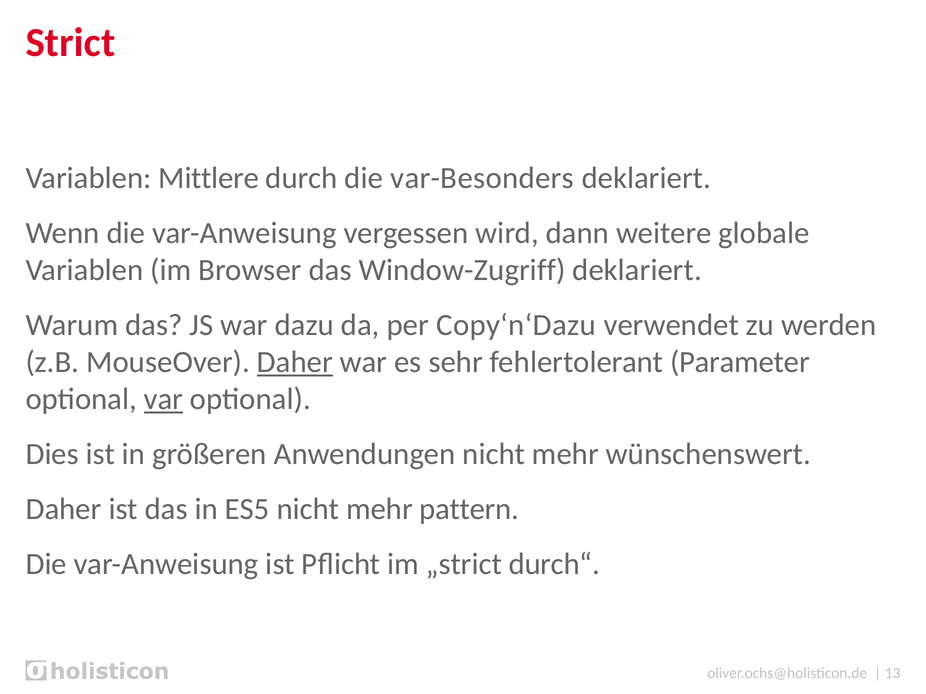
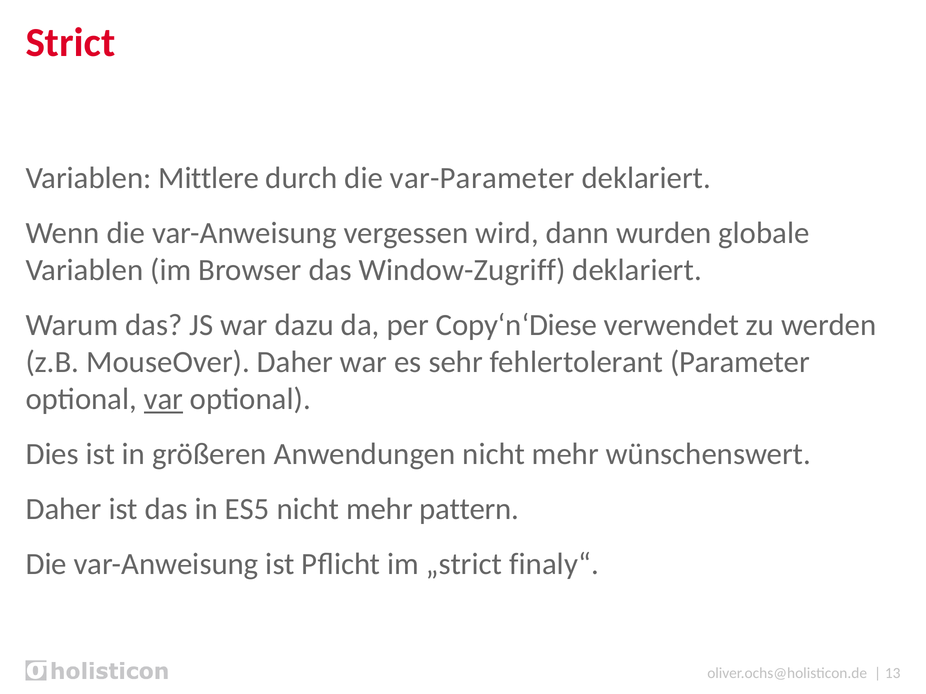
var-Besonders: var-Besonders -> var-Parameter
weitere: weitere -> wurden
Copy‘n‘Dazu: Copy‘n‘Dazu -> Copy‘n‘Diese
Daher at (295, 362) underline: present -> none
durch“: durch“ -> finaly“
